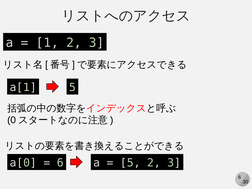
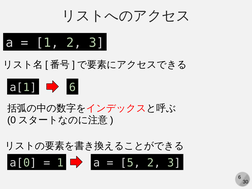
a[1 5: 5 -> 6
6 at (60, 163): 6 -> 1
